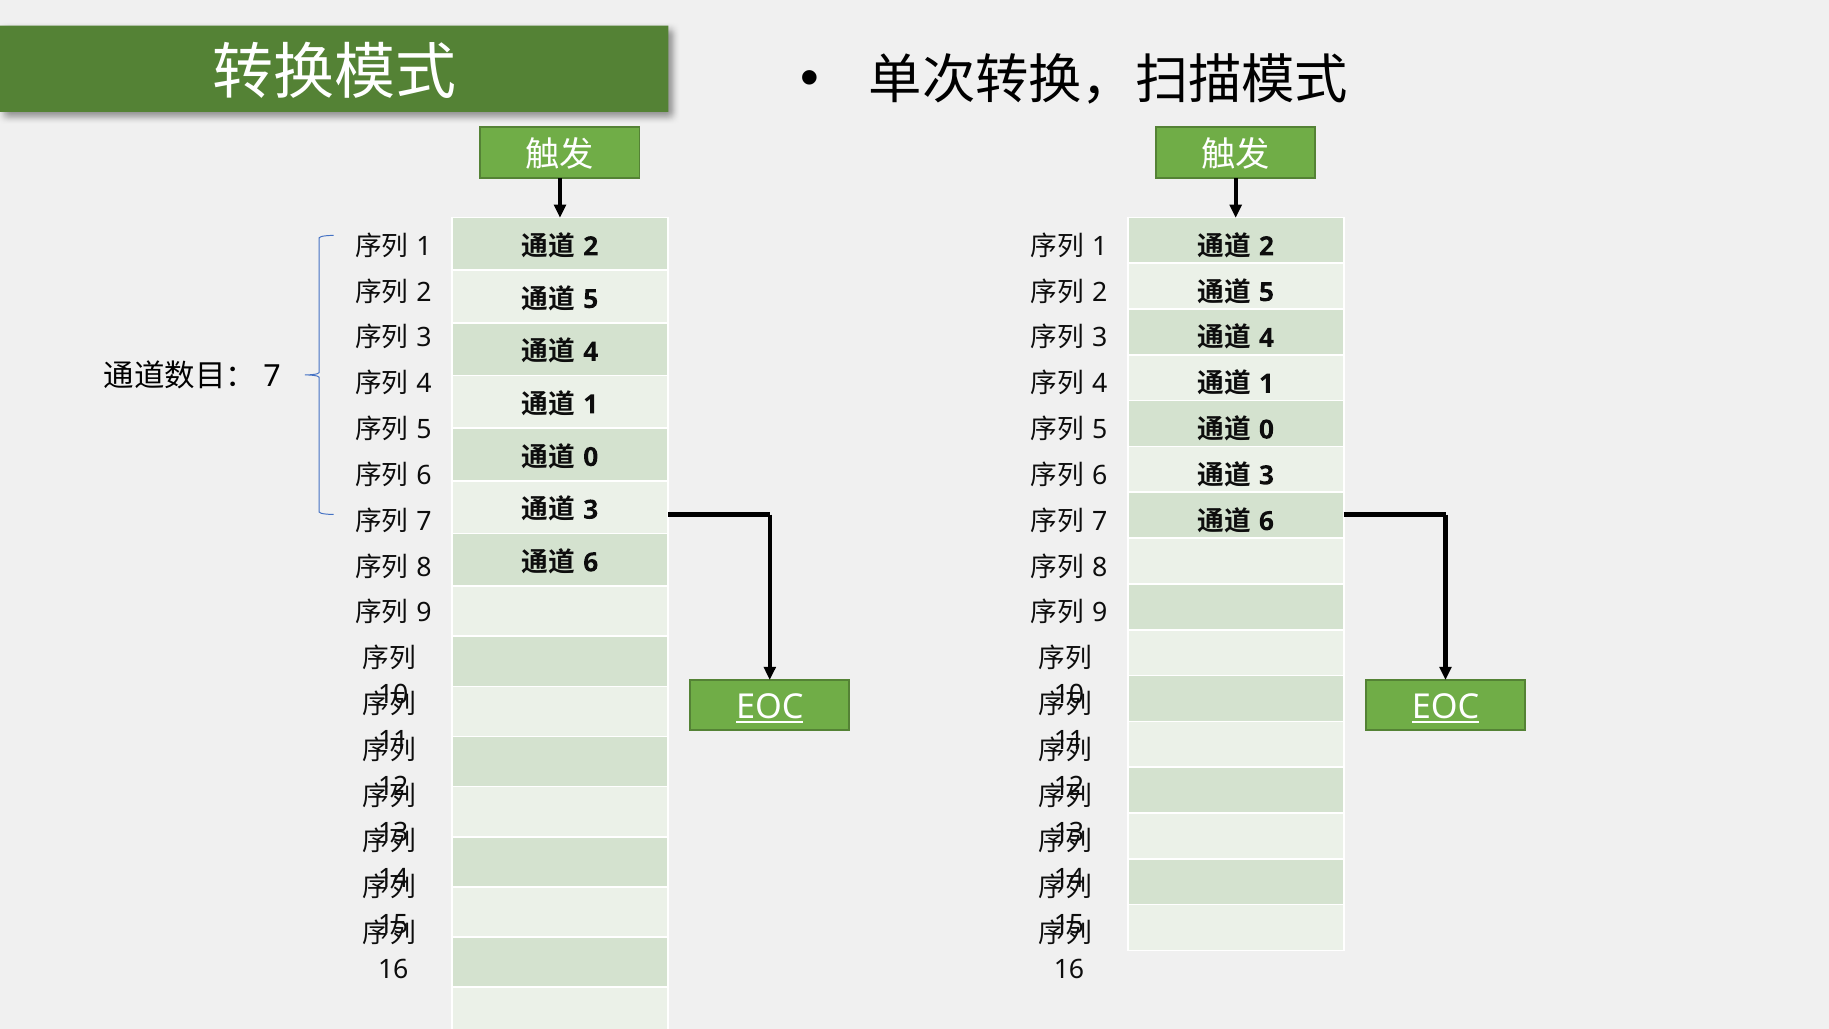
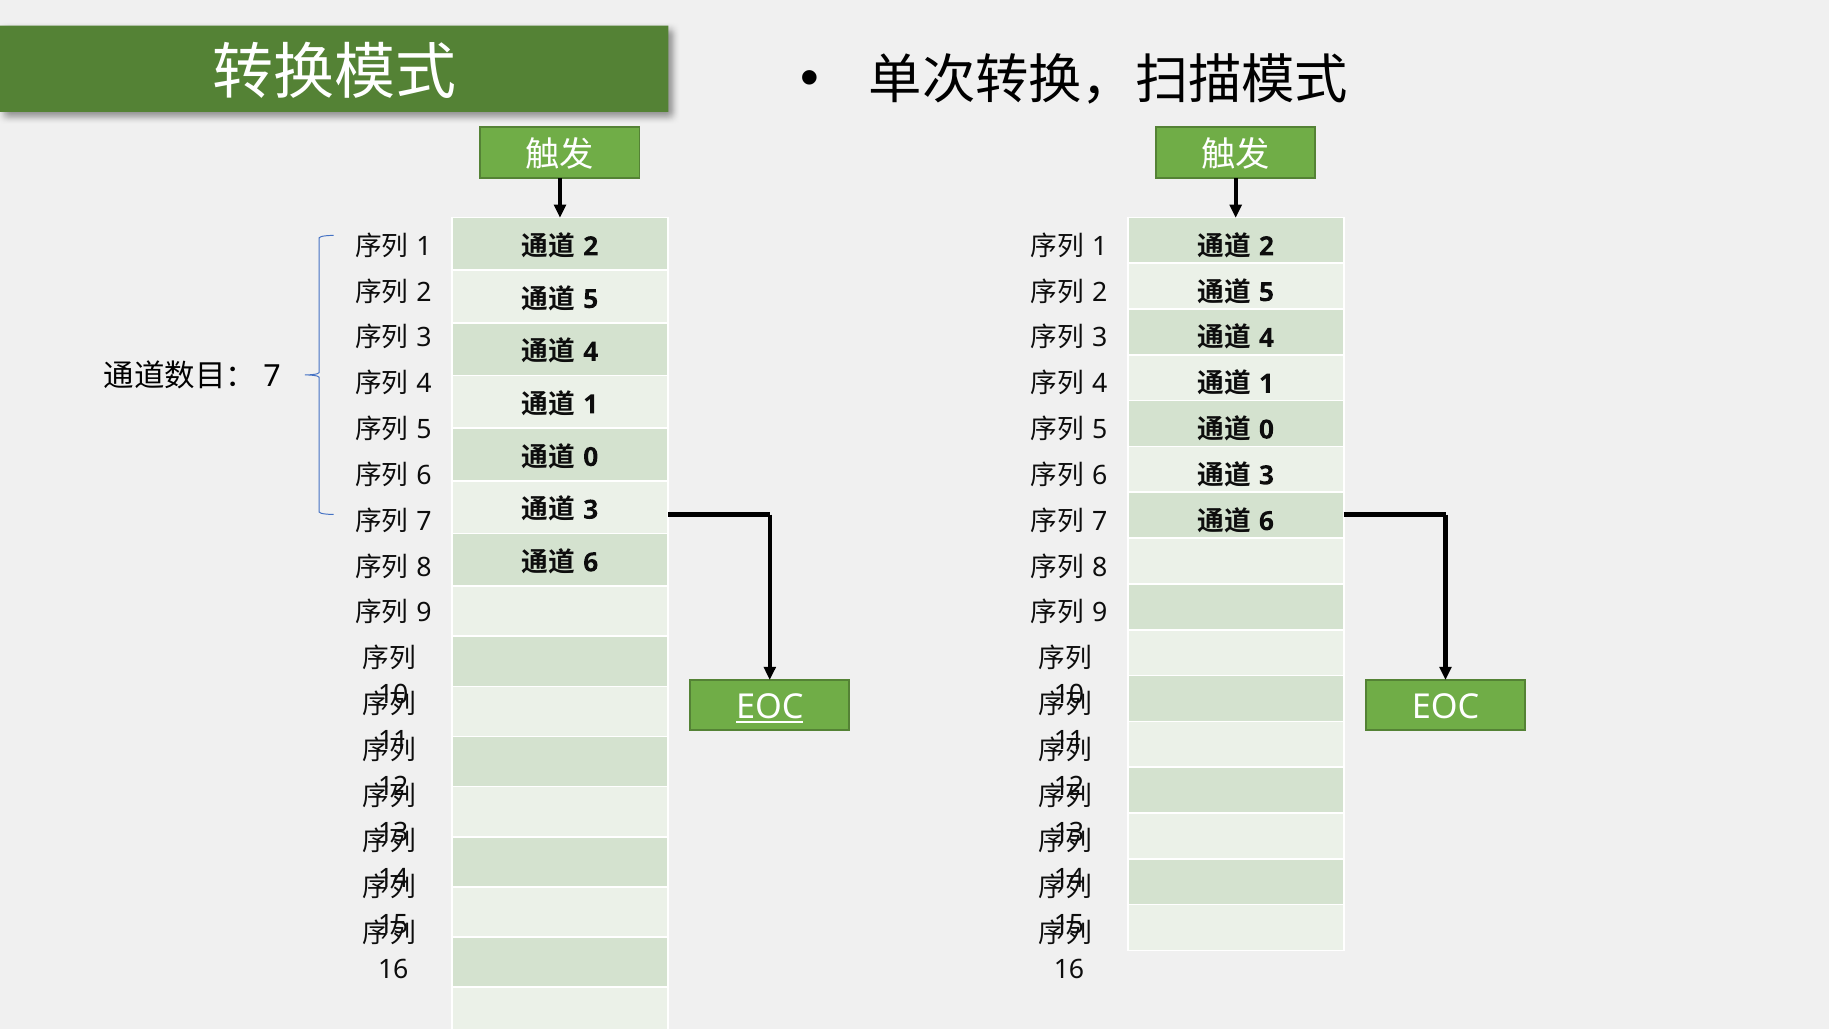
EOC at (1445, 707) underline: present -> none
